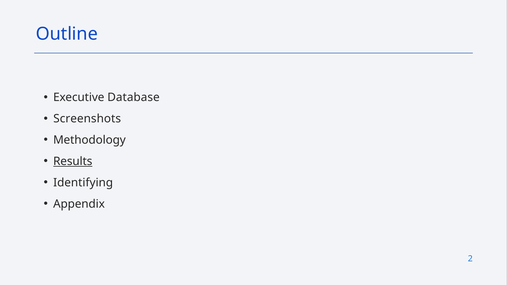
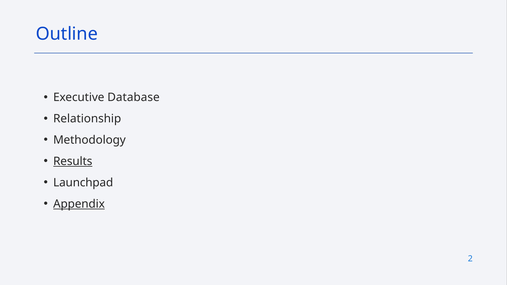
Screenshots: Screenshots -> Relationship
Identifying: Identifying -> Launchpad
Appendix underline: none -> present
